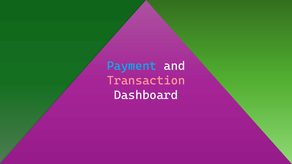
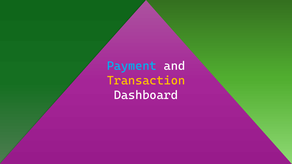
Transaction colour: pink -> yellow
